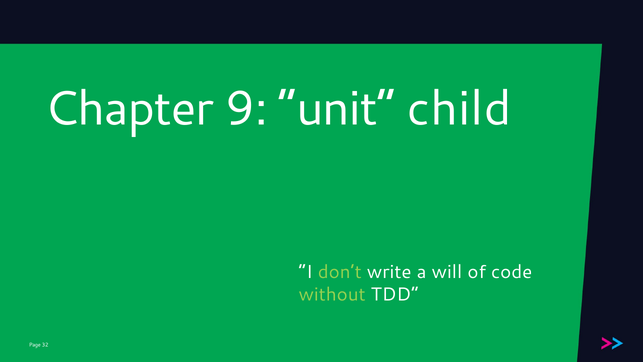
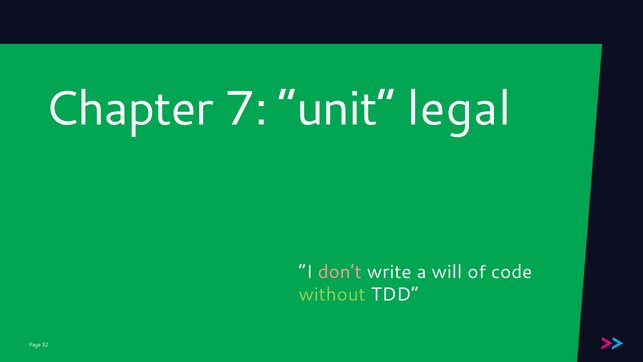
9: 9 -> 7
child: child -> legal
don’t colour: light green -> pink
